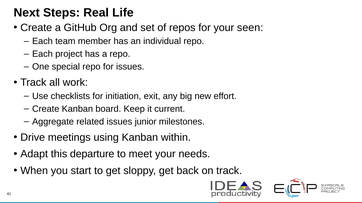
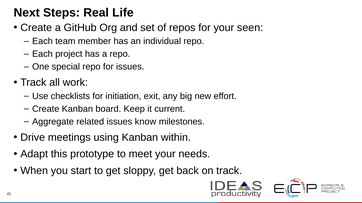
junior: junior -> know
departure: departure -> prototype
